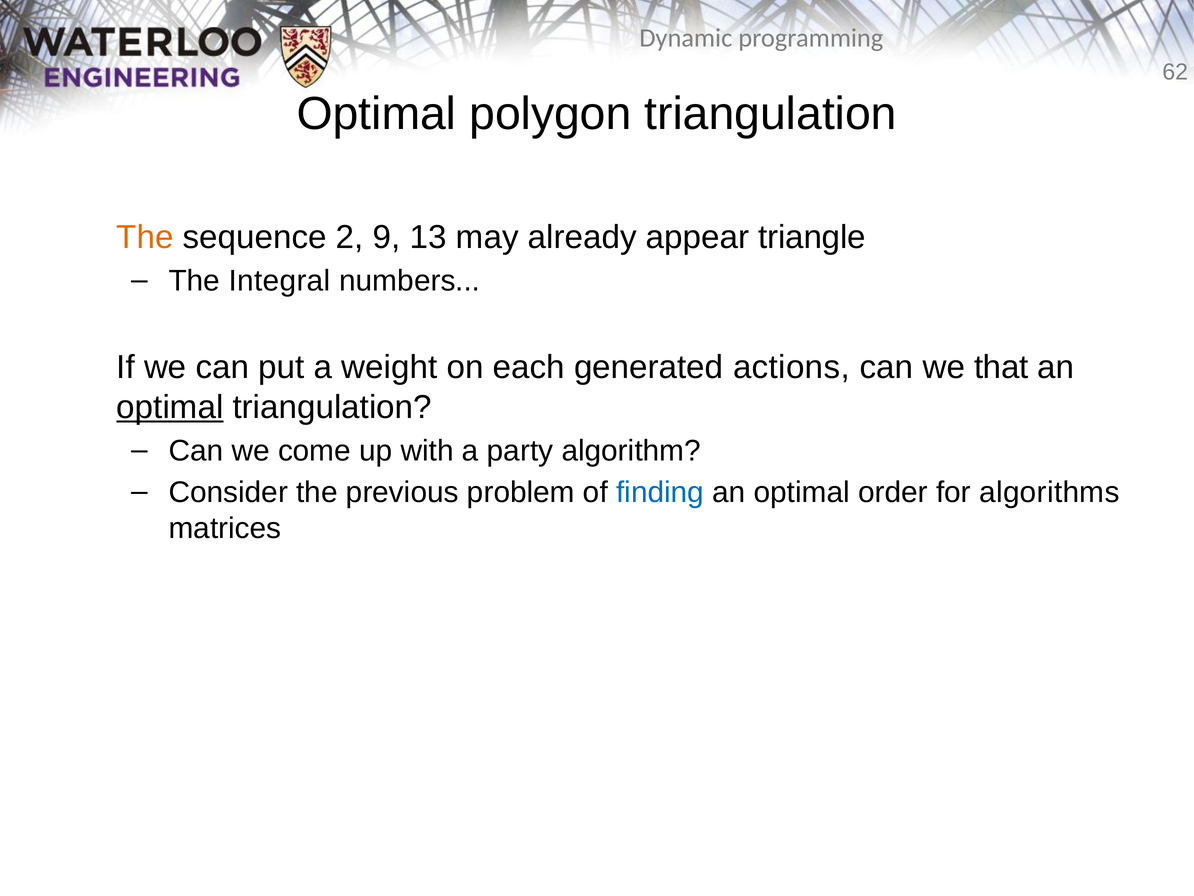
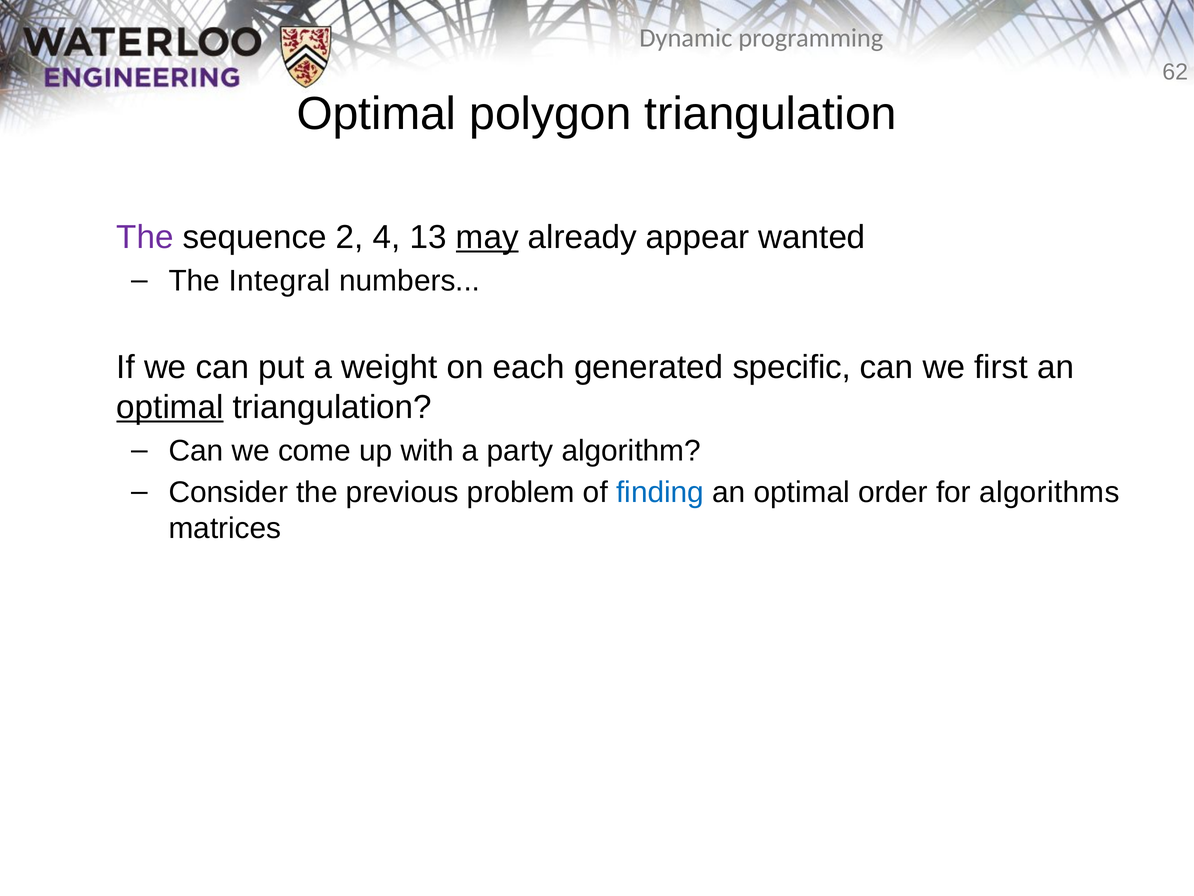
The at (145, 237) colour: orange -> purple
9: 9 -> 4
may underline: none -> present
triangle: triangle -> wanted
actions: actions -> specific
that: that -> first
